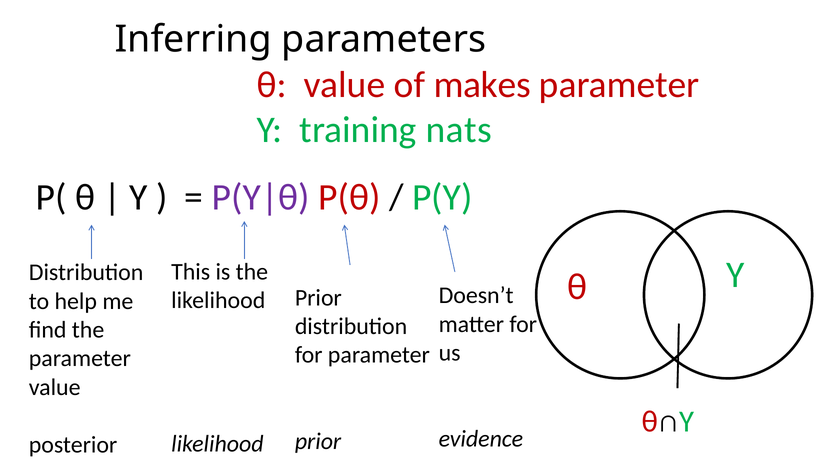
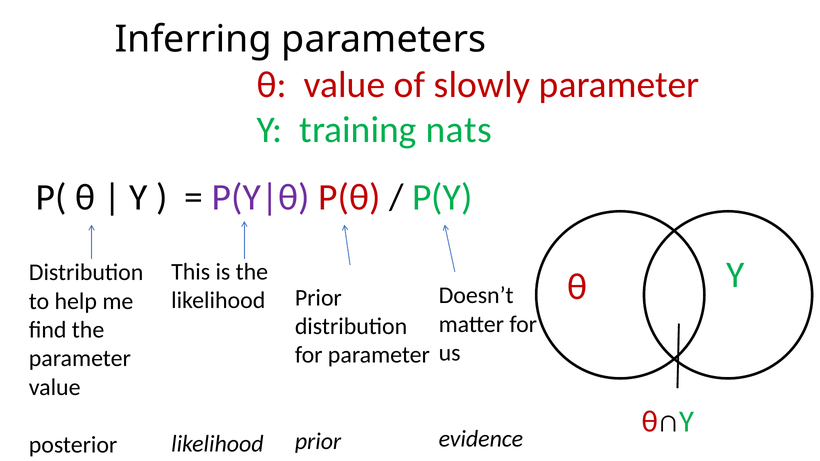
makes: makes -> slowly
